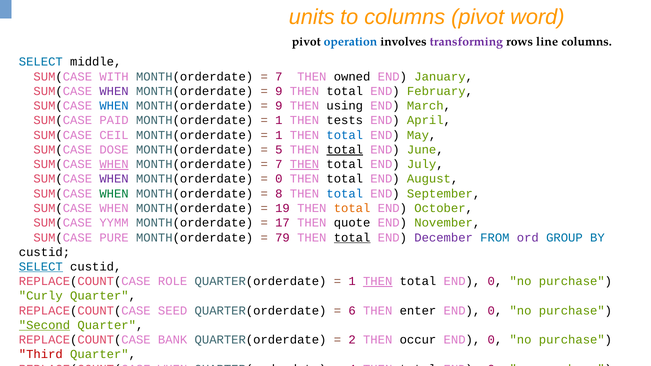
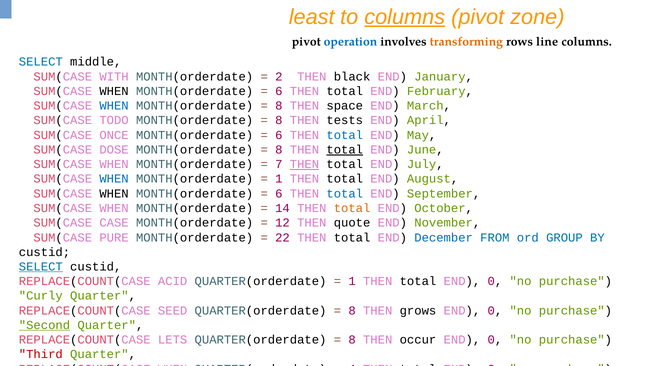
units: units -> least
columns at (405, 17) underline: none -> present
word: word -> zone
transforming colour: purple -> orange
7 at (279, 77): 7 -> 2
owned: owned -> black
WHEN at (114, 91) colour: purple -> black
9 at (279, 91): 9 -> 6
9 at (279, 106): 9 -> 8
using: using -> space
PAID: PAID -> TODO
1 at (279, 120): 1 -> 8
CEIL: CEIL -> ONCE
1 at (279, 135): 1 -> 6
5 at (279, 150): 5 -> 8
WHEN at (114, 164) underline: present -> none
WHEN at (114, 179) colour: purple -> blue
0 at (279, 179): 0 -> 1
WHEN at (114, 194) colour: green -> black
8 at (279, 194): 8 -> 6
19: 19 -> 14
YYMM: YYMM -> CASE
17: 17 -> 12
79: 79 -> 22
total at (352, 238) underline: present -> none
December colour: purple -> blue
ord at (528, 238) colour: purple -> blue
ROLE: ROLE -> ACID
THEN at (378, 281) underline: present -> none
6 at (352, 311): 6 -> 8
enter: enter -> grows
BANK: BANK -> LETS
2 at (352, 340): 2 -> 8
